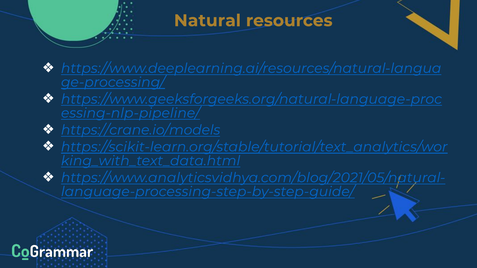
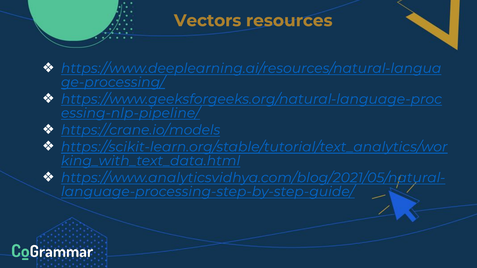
Natural: Natural -> Vectors
